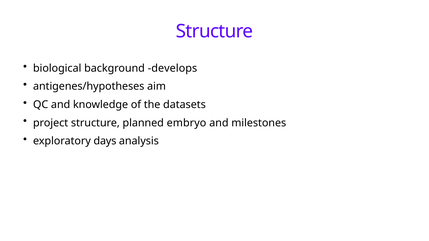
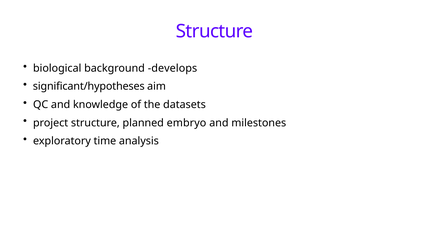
antigenes/hypotheses: antigenes/hypotheses -> significant/hypotheses
days: days -> time
